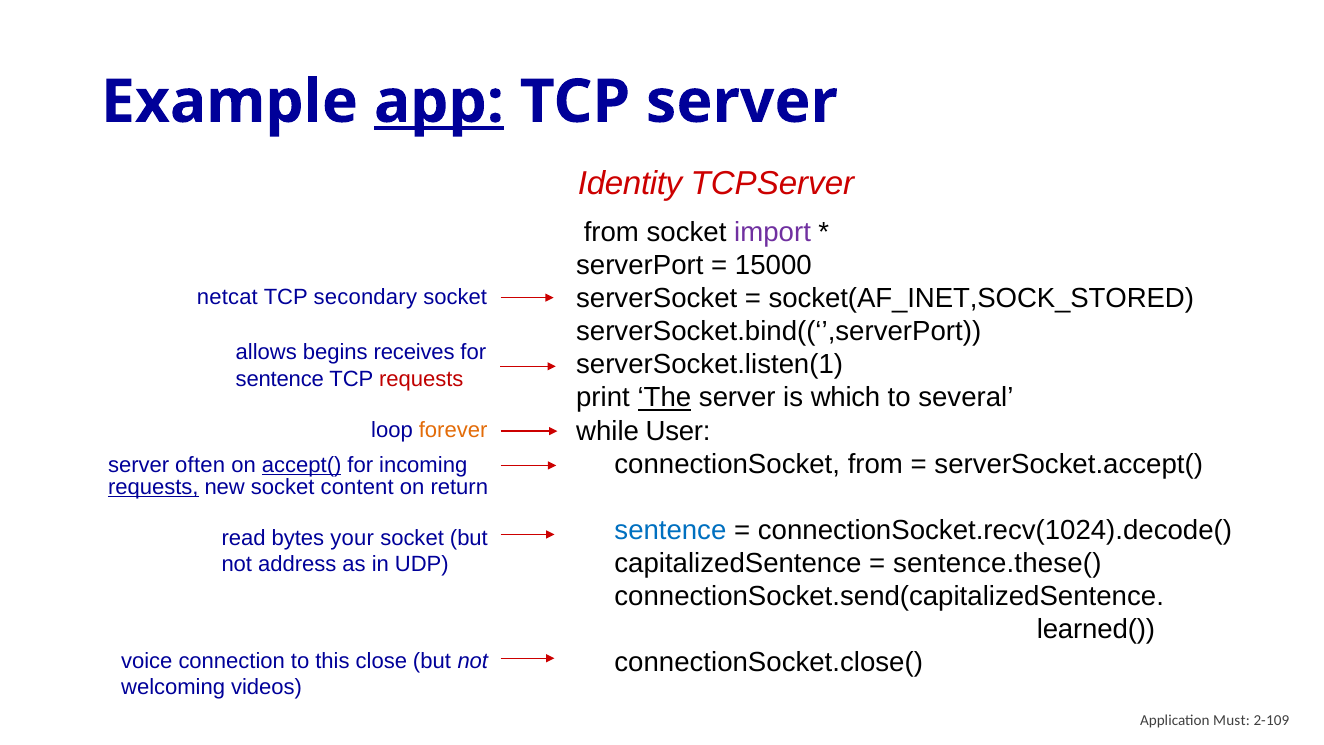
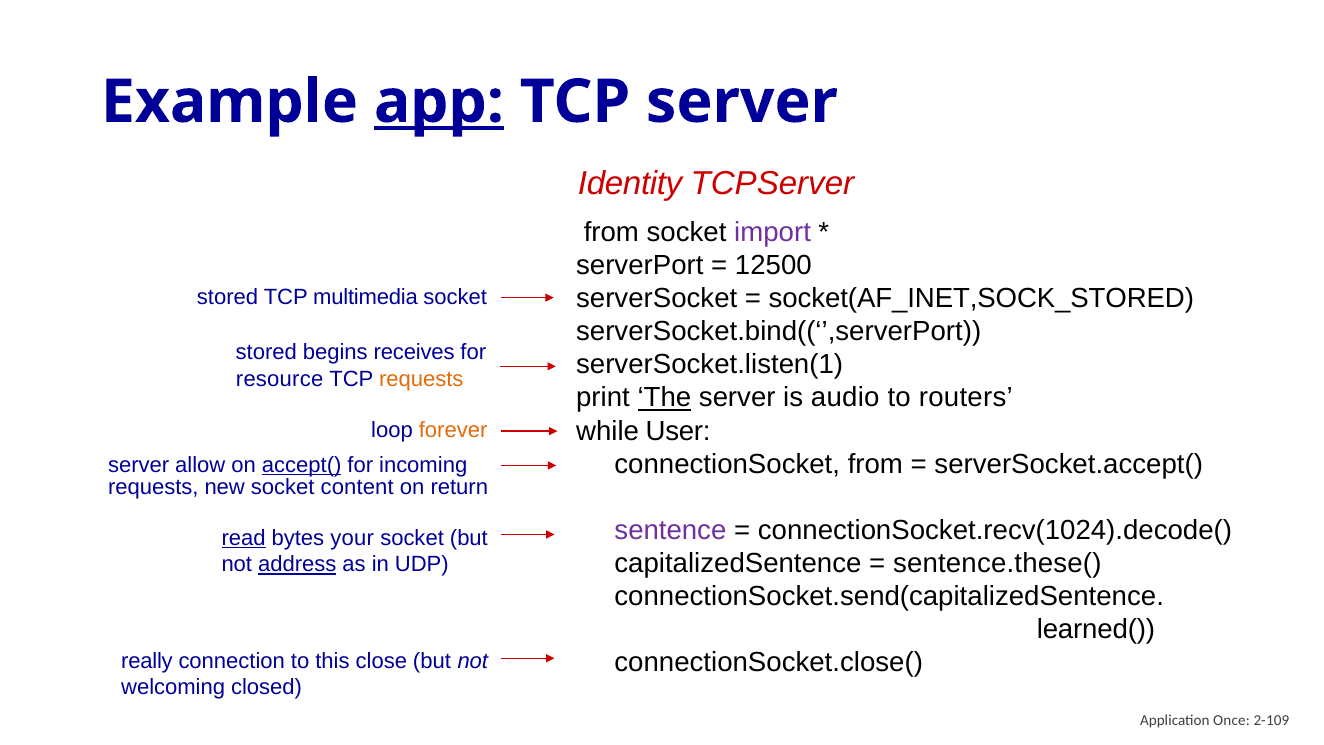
15000: 15000 -> 12500
netcat at (227, 297): netcat -> stored
secondary: secondary -> multimedia
allows at (266, 352): allows -> stored
sentence at (280, 379): sentence -> resource
requests at (421, 379) colour: red -> orange
which: which -> audio
several: several -> routers
often: often -> allow
requests at (153, 487) underline: present -> none
sentence at (670, 530) colour: blue -> purple
read underline: none -> present
address underline: none -> present
voice: voice -> really
videos: videos -> closed
Must: Must -> Once
